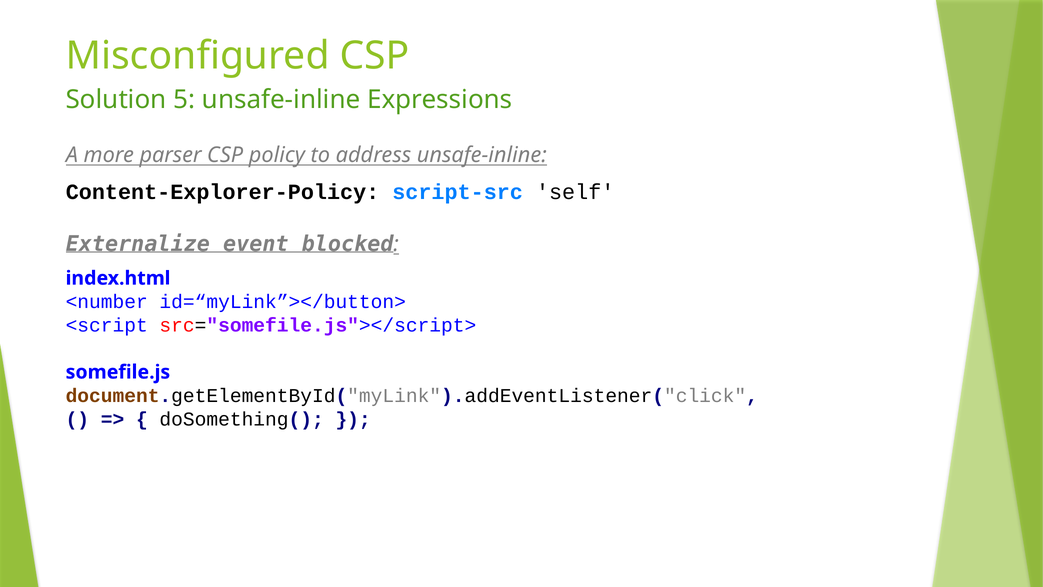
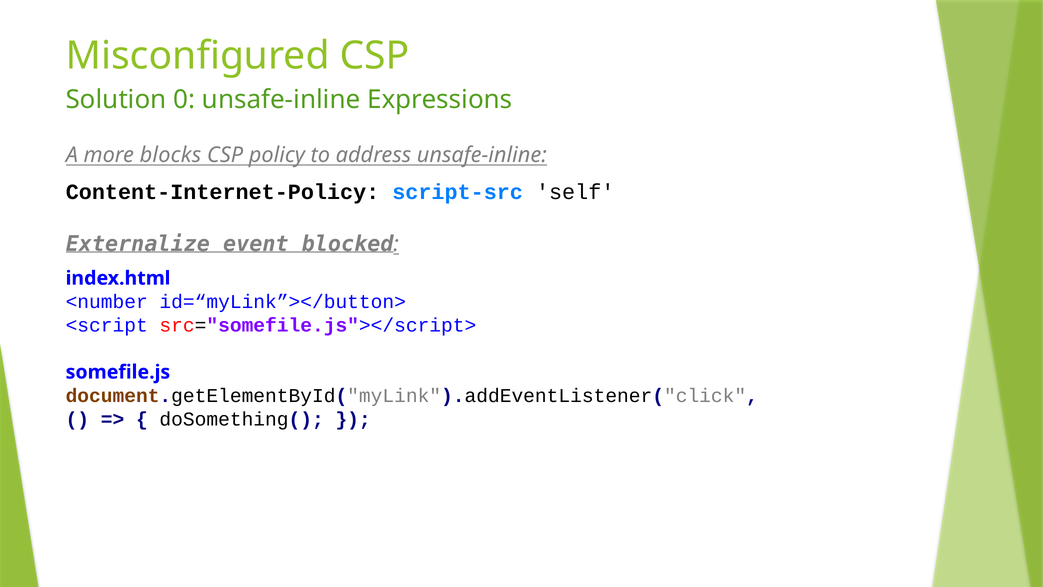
5: 5 -> 0
parser: parser -> blocks
Content-Explorer-Policy: Content-Explorer-Policy -> Content-Internet-Policy
